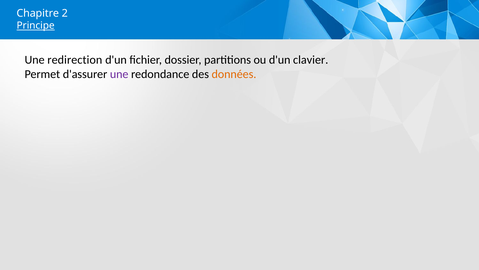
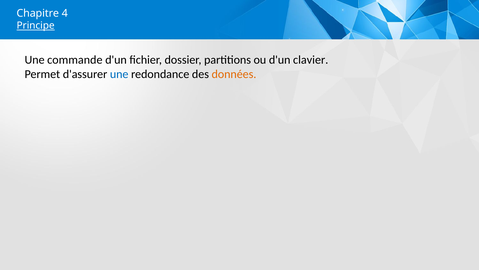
2: 2 -> 4
redirection: redirection -> commande
une at (119, 74) colour: purple -> blue
